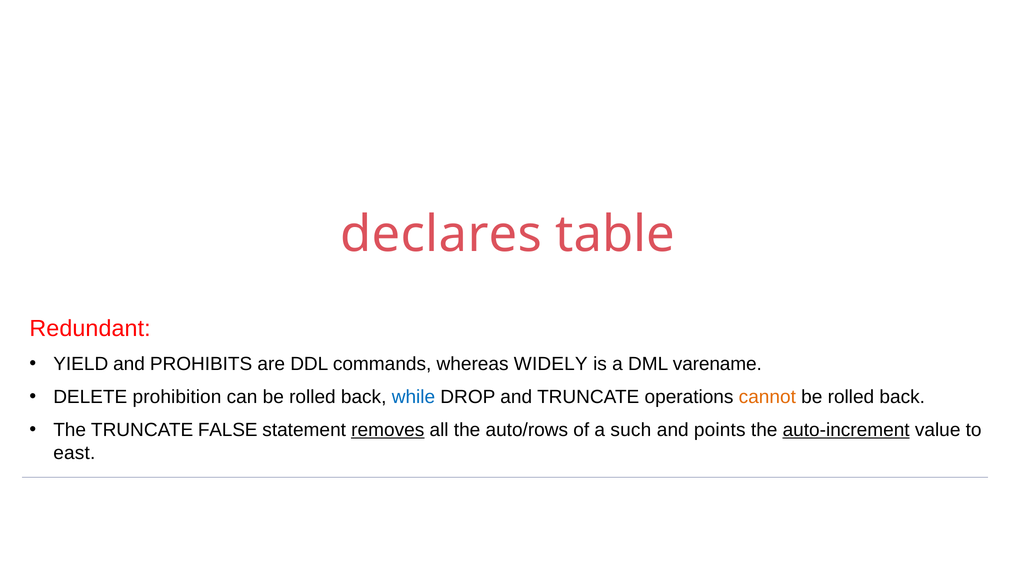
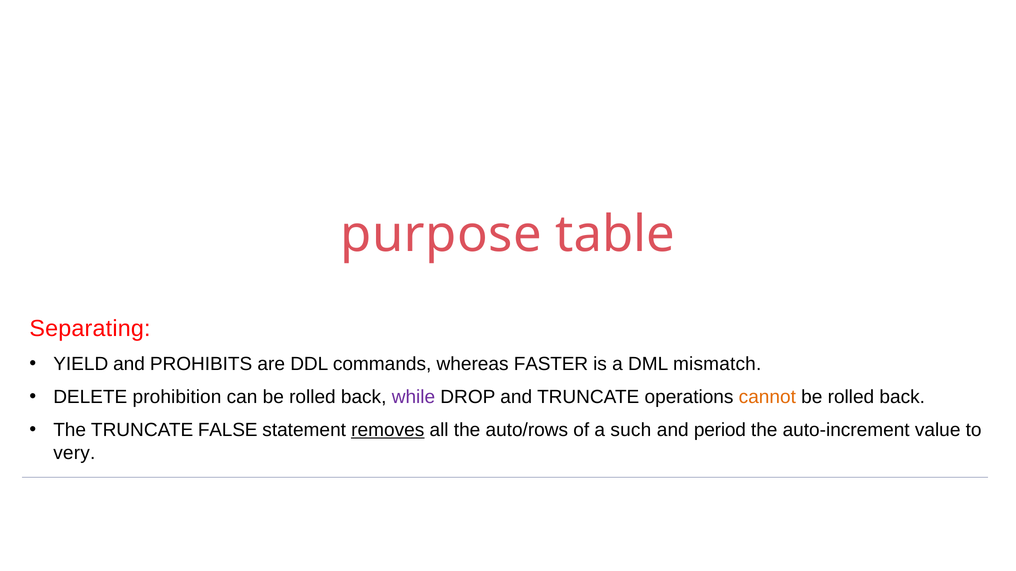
declares: declares -> purpose
Redundant: Redundant -> Separating
WIDELY: WIDELY -> FASTER
varename: varename -> mismatch
while colour: blue -> purple
points: points -> period
auto-increment underline: present -> none
east: east -> very
